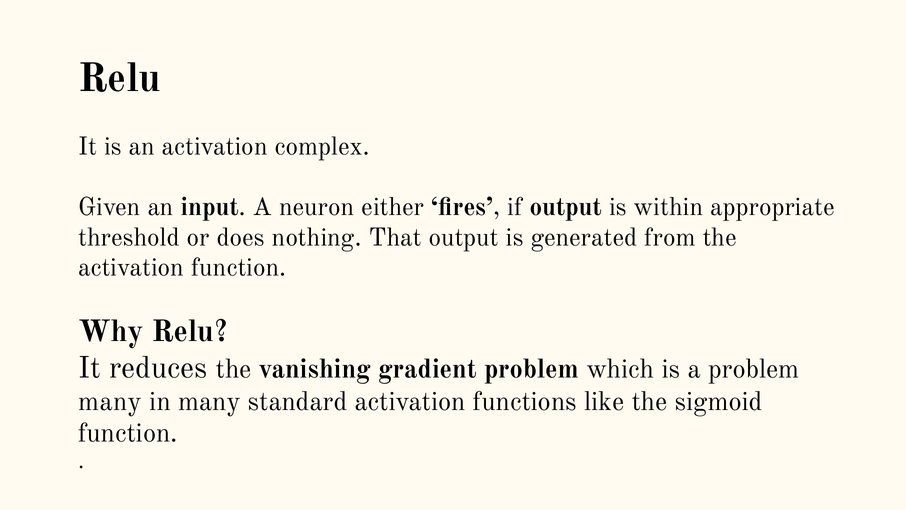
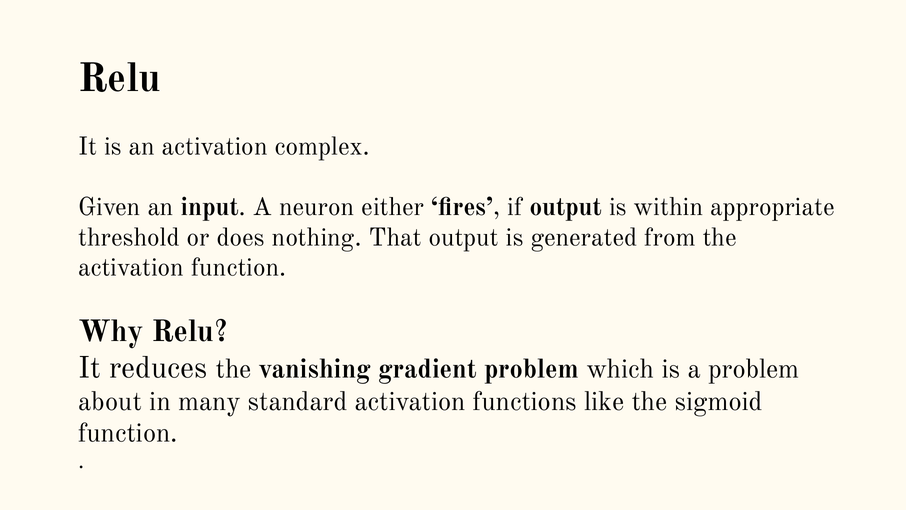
many at (110, 401): many -> about
